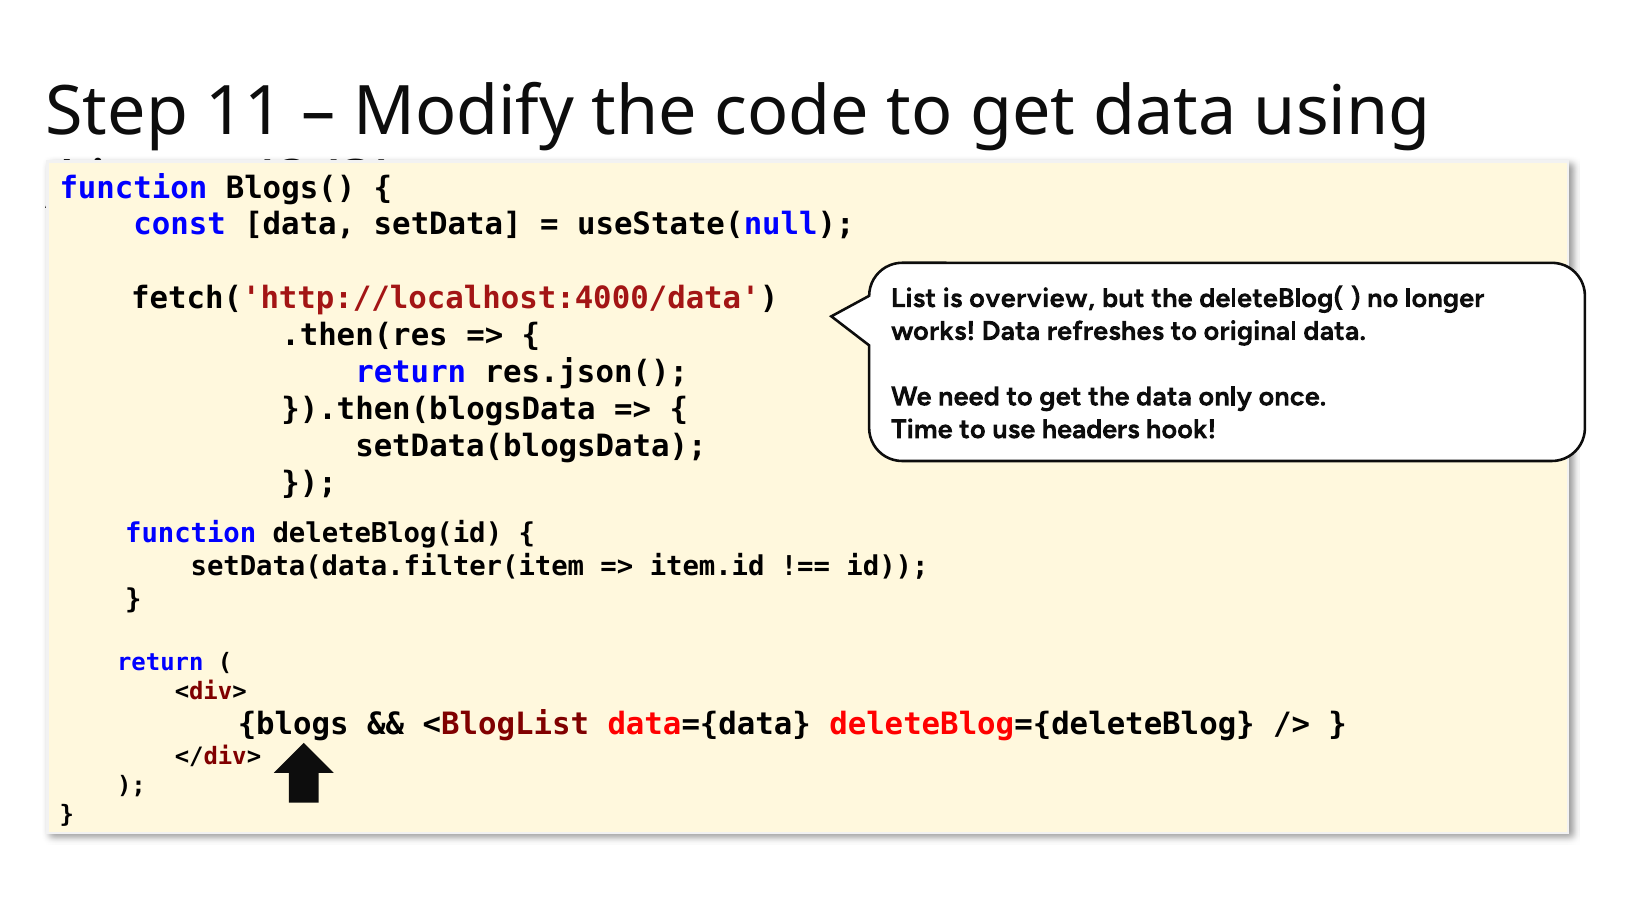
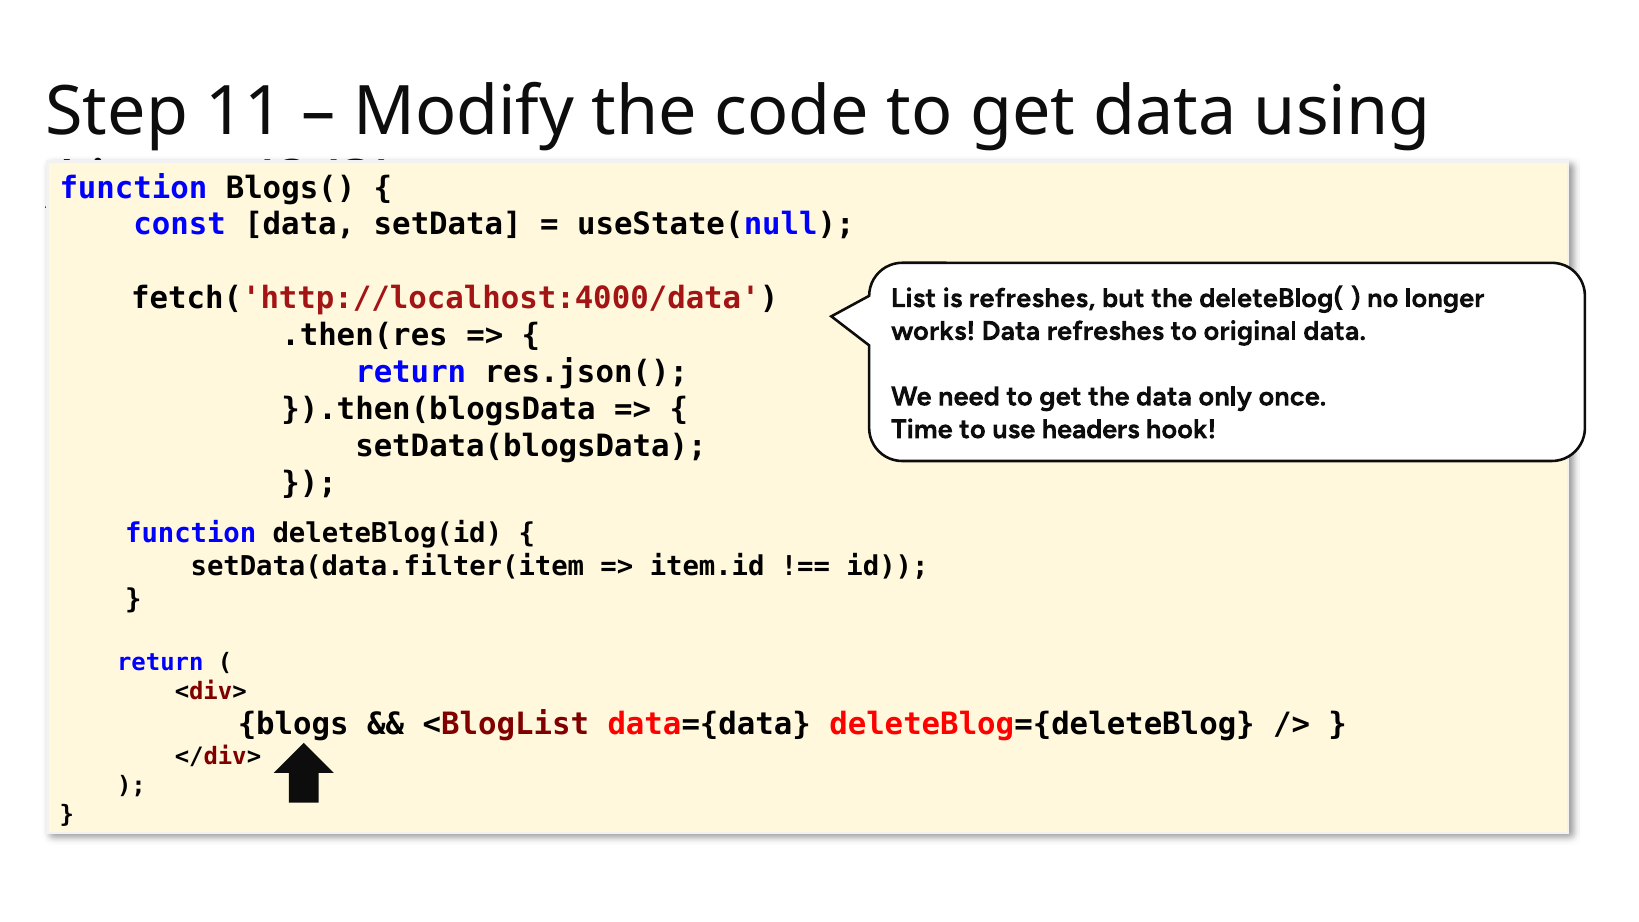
is overview: overview -> refreshes
